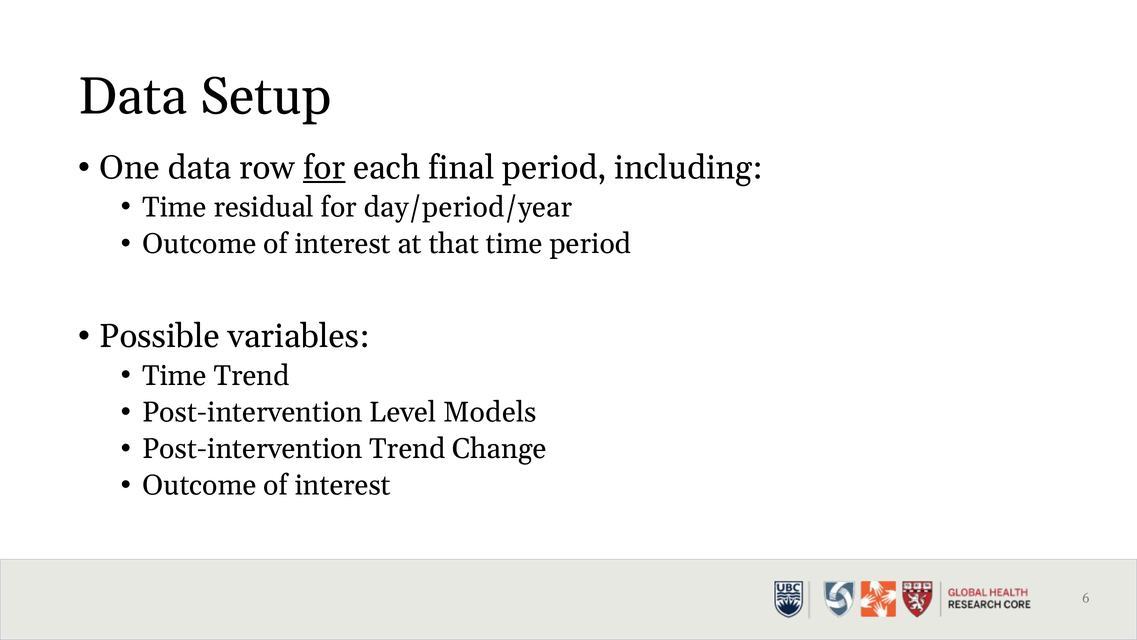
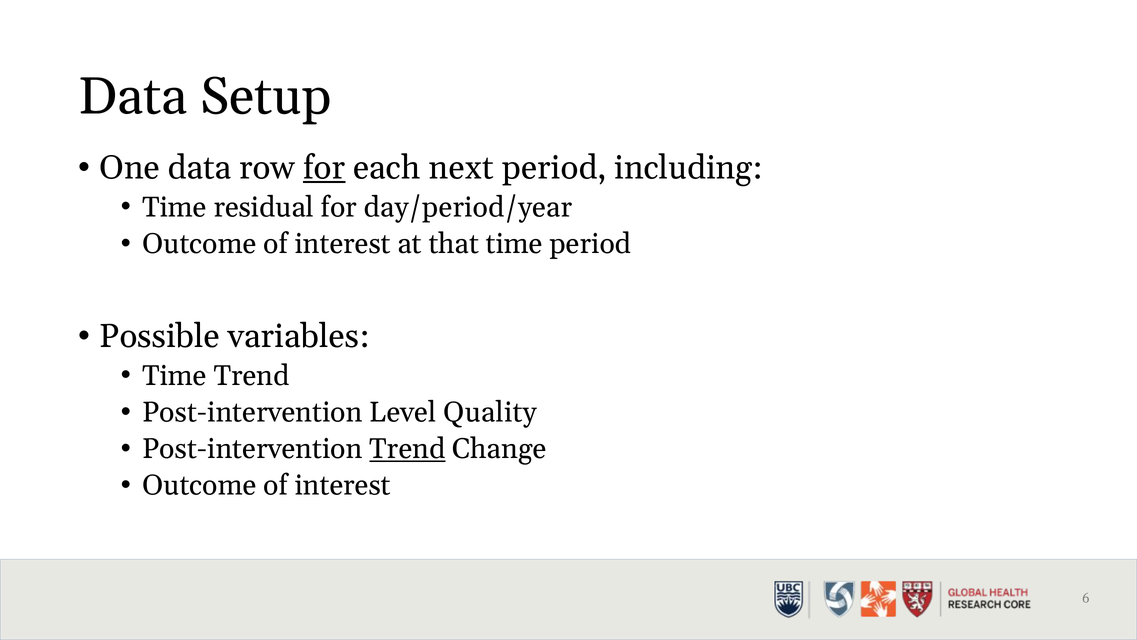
final: final -> next
Models: Models -> Quality
Trend at (407, 449) underline: none -> present
